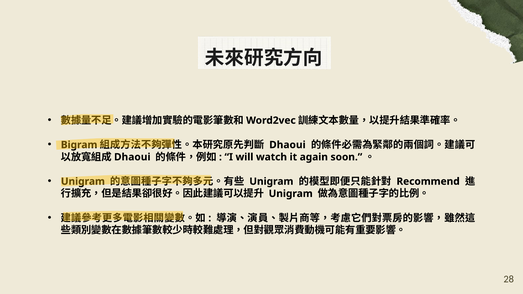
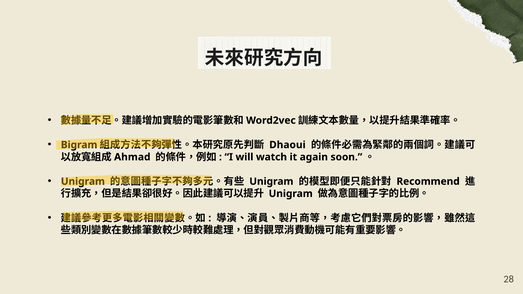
Dhaoui at (132, 157): Dhaoui -> Ahmad
